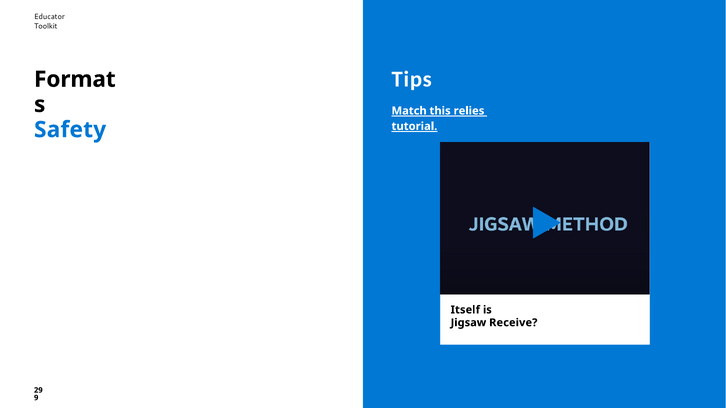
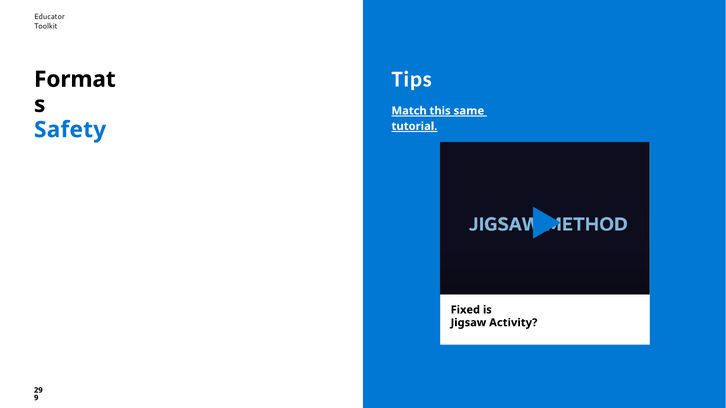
relies: relies -> same
Itself: Itself -> Fixed
Receive: Receive -> Activity
